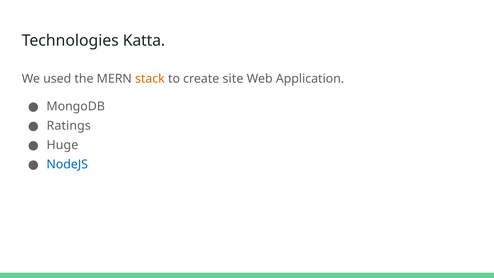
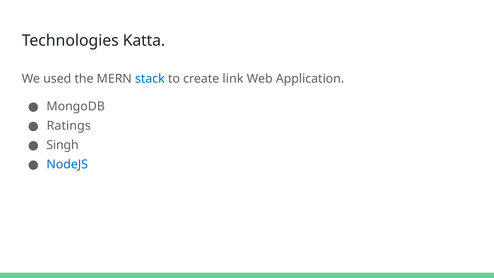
stack colour: orange -> blue
site: site -> link
Huge: Huge -> Singh
